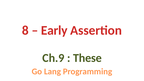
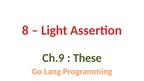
Early: Early -> Light
